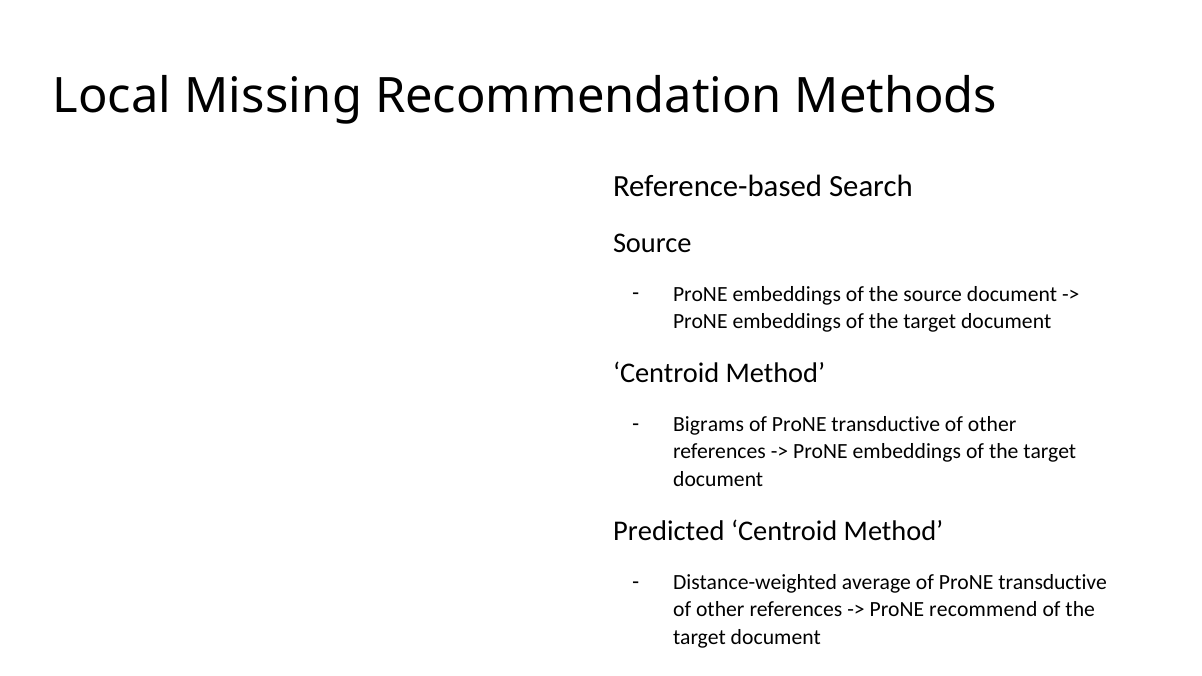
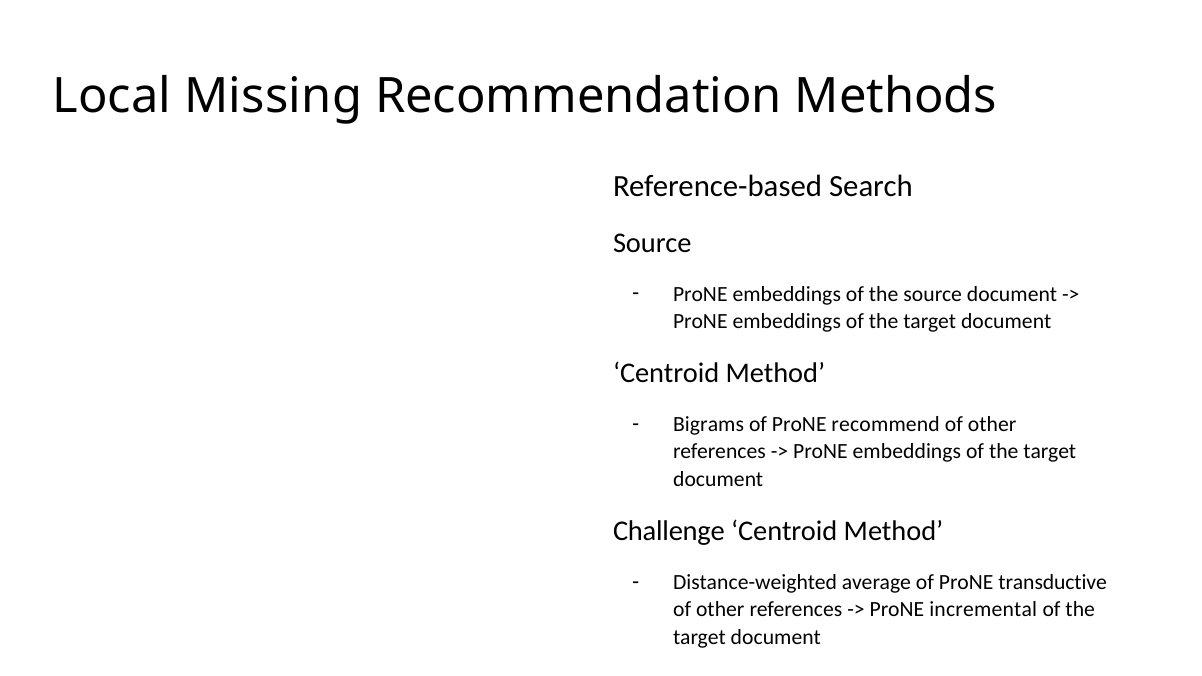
transductive at (886, 425): transductive -> recommend
Predicted: Predicted -> Challenge
recommend: recommend -> incremental
